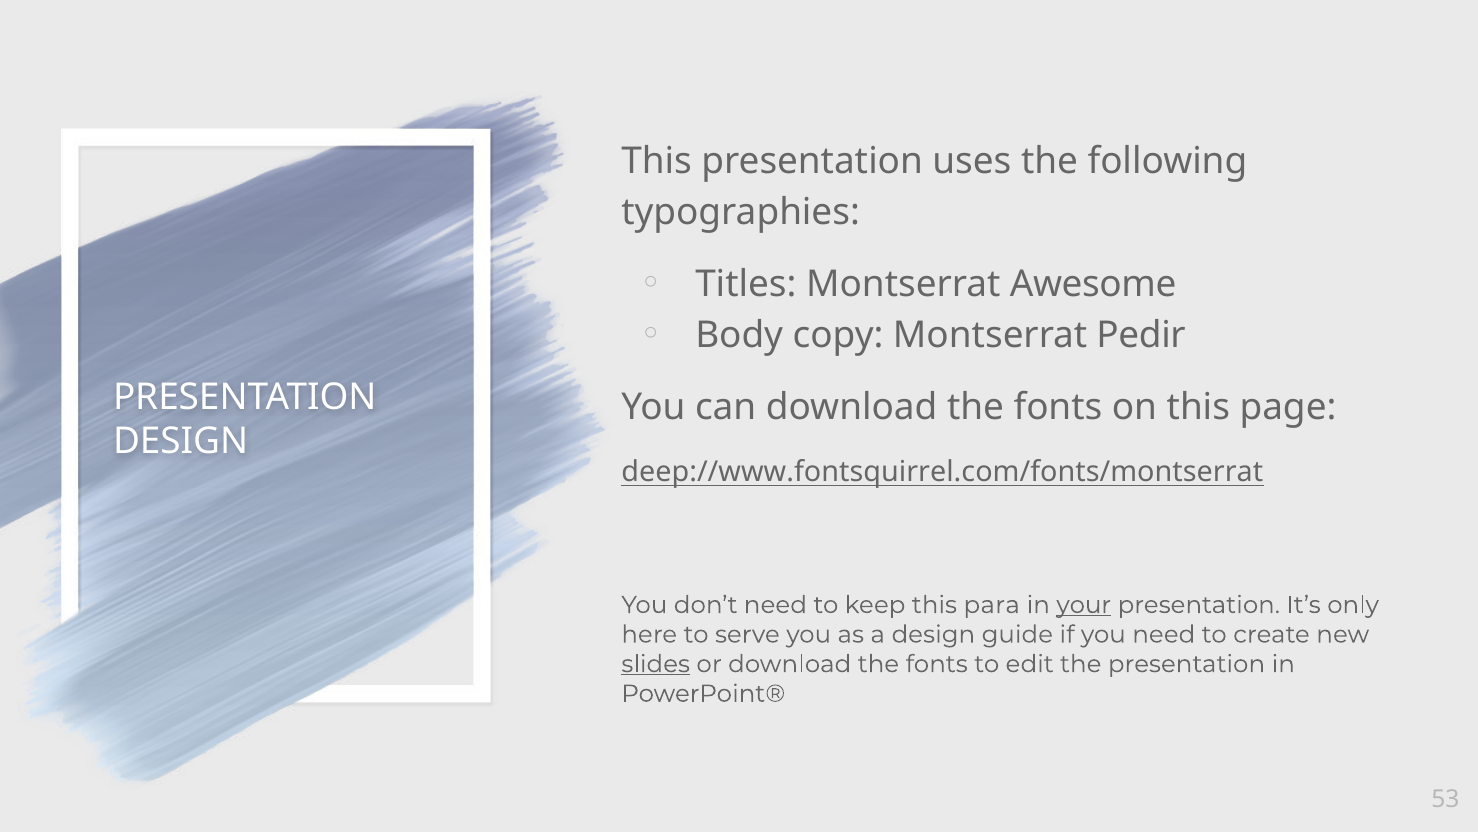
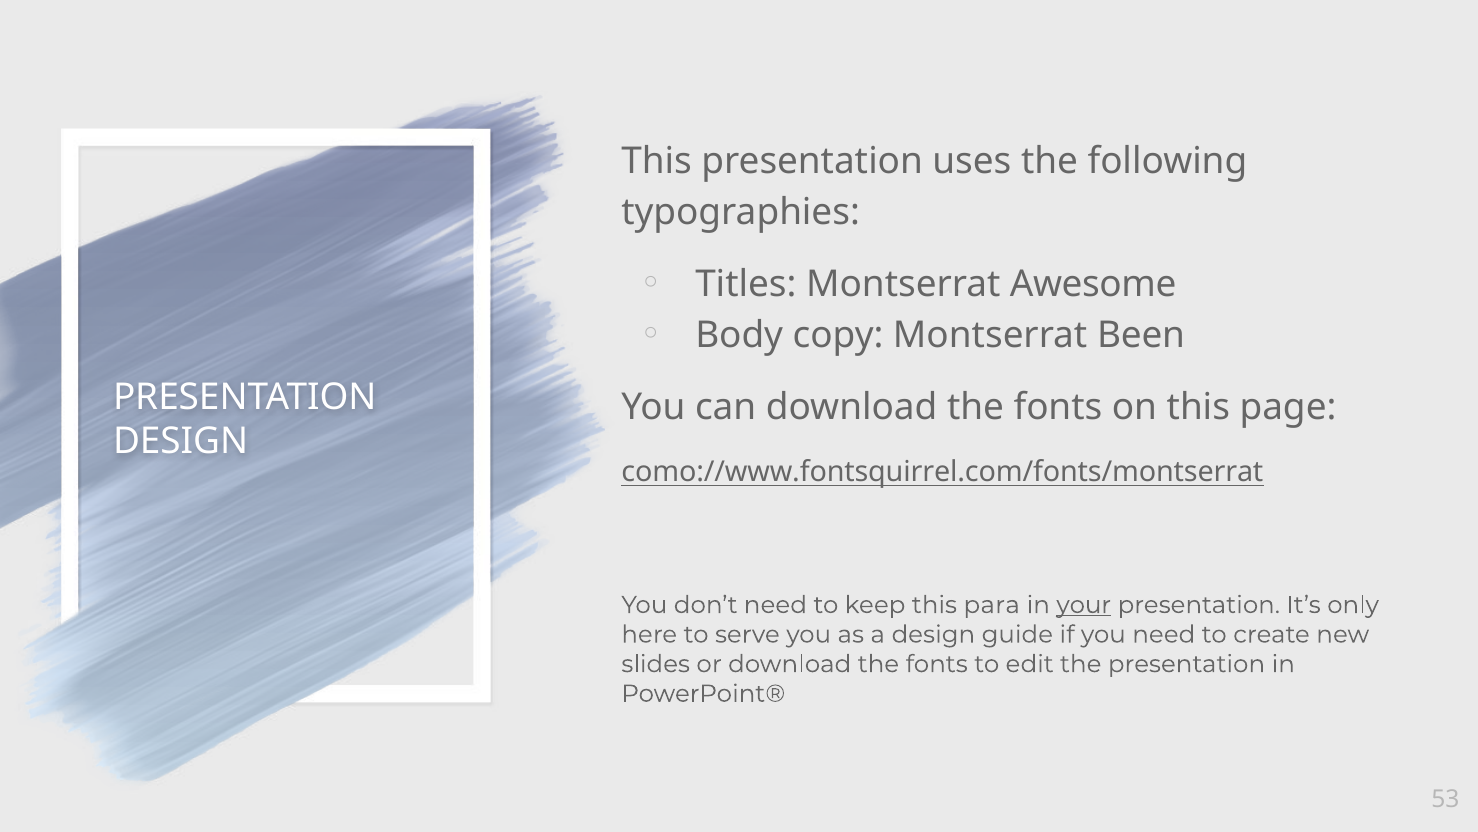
Pedir: Pedir -> Been
deep://www.fontsquirrel.com/fonts/montserrat: deep://www.fontsquirrel.com/fonts/montserrat -> como://www.fontsquirrel.com/fonts/montserrat
slides underline: present -> none
